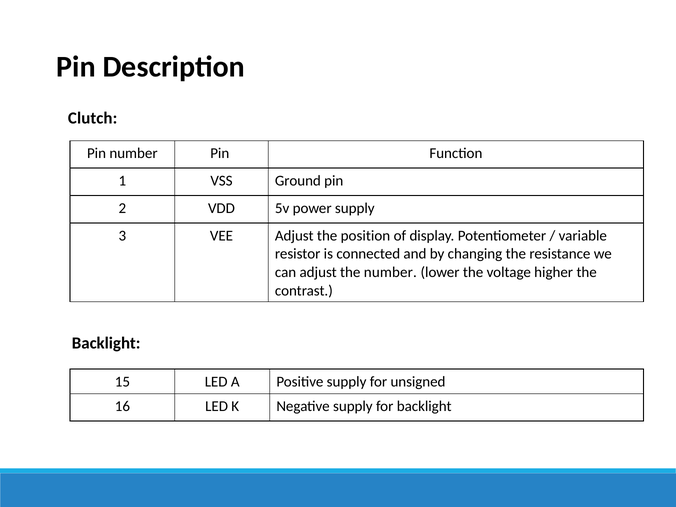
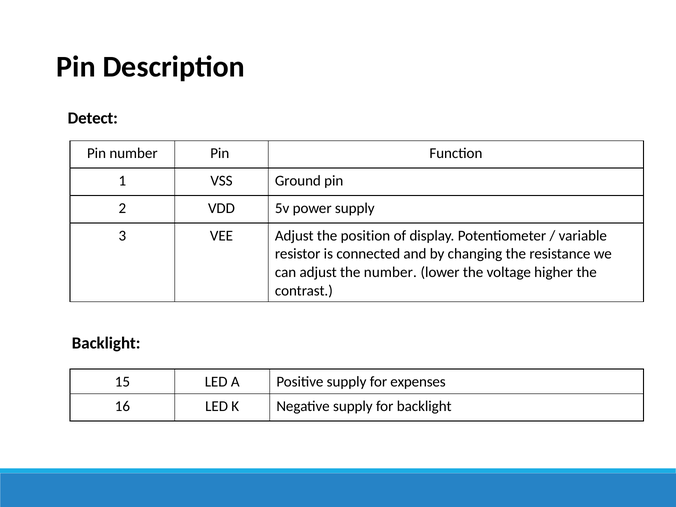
Clutch: Clutch -> Detect
unsigned: unsigned -> expenses
